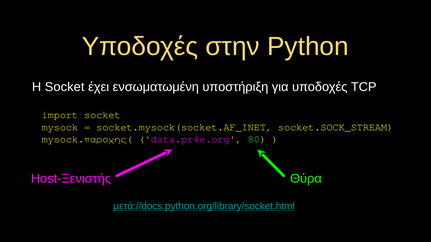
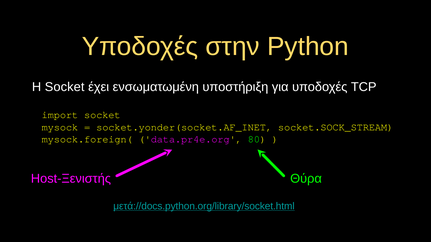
socket.mysock(socket.AF_INET: socket.mysock(socket.AF_INET -> socket.yonder(socket.AF_INET
mysock.παροχής(: mysock.παροχής( -> mysock.foreign(
